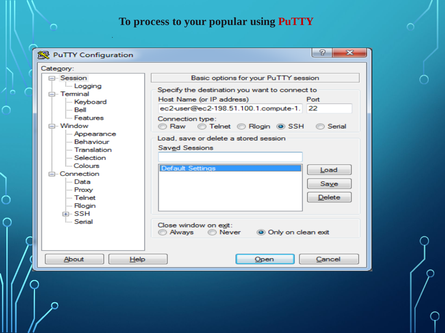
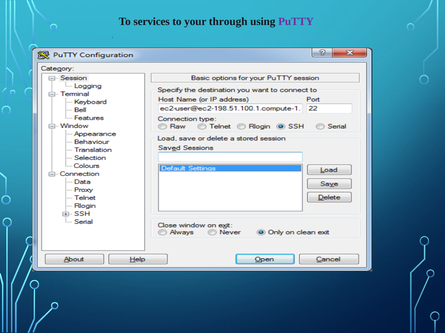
process: process -> services
popular: popular -> through
PuTTY colour: red -> purple
